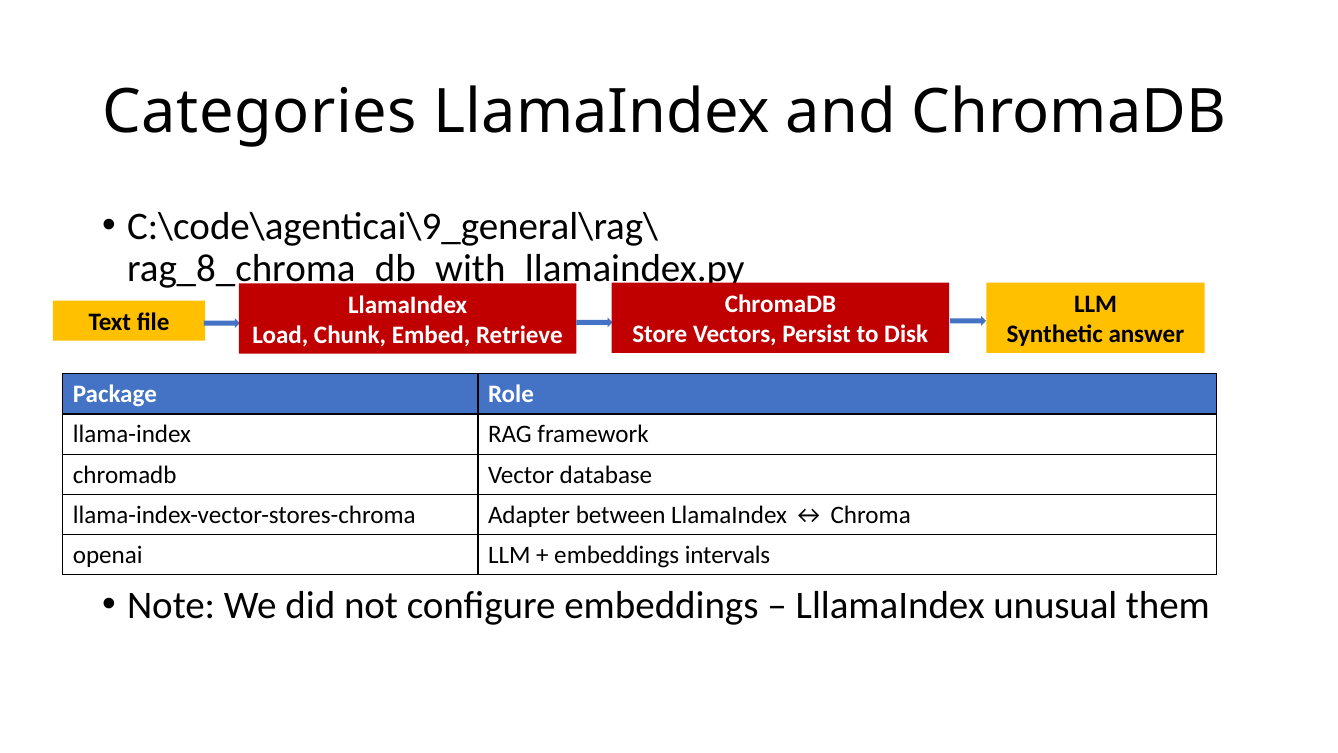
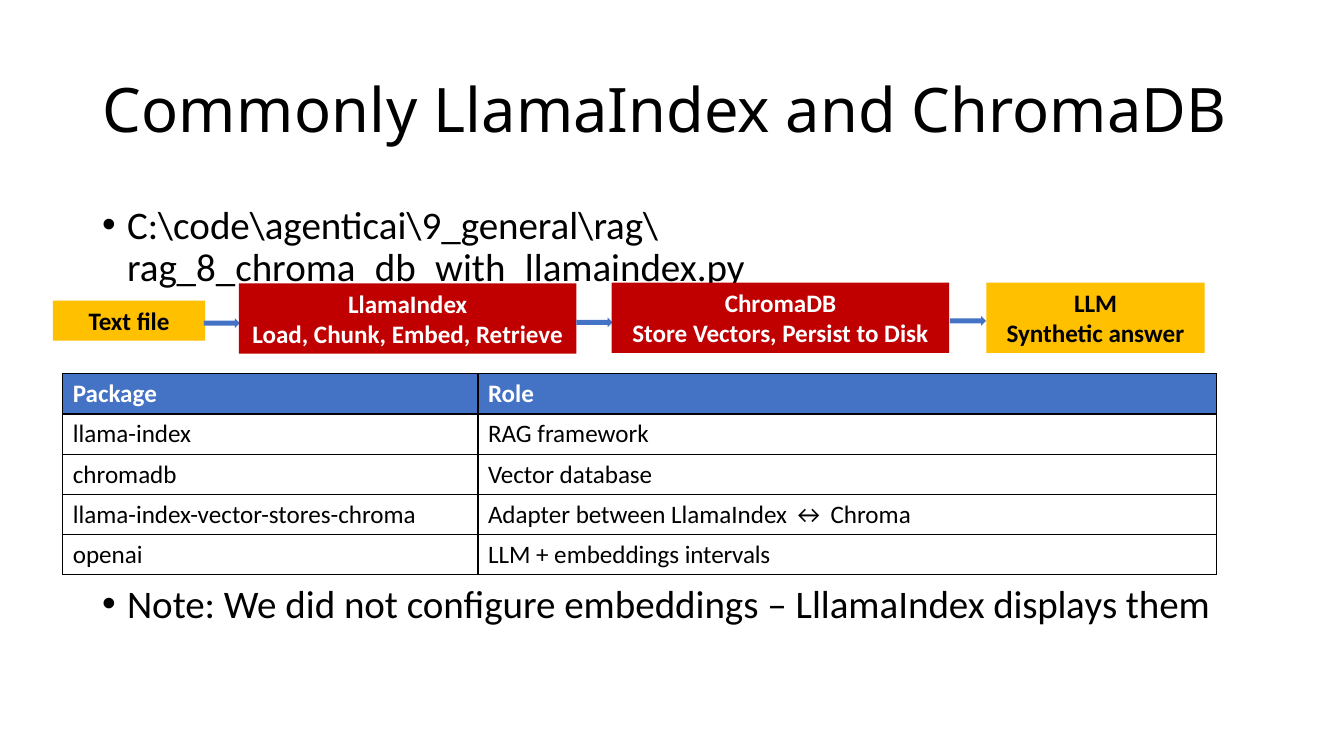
Categories: Categories -> Commonly
unusual: unusual -> displays
